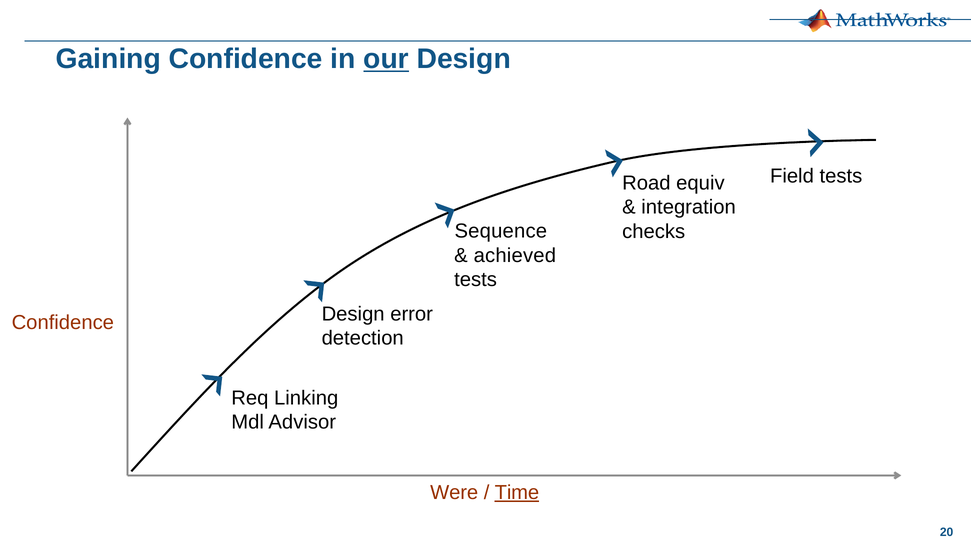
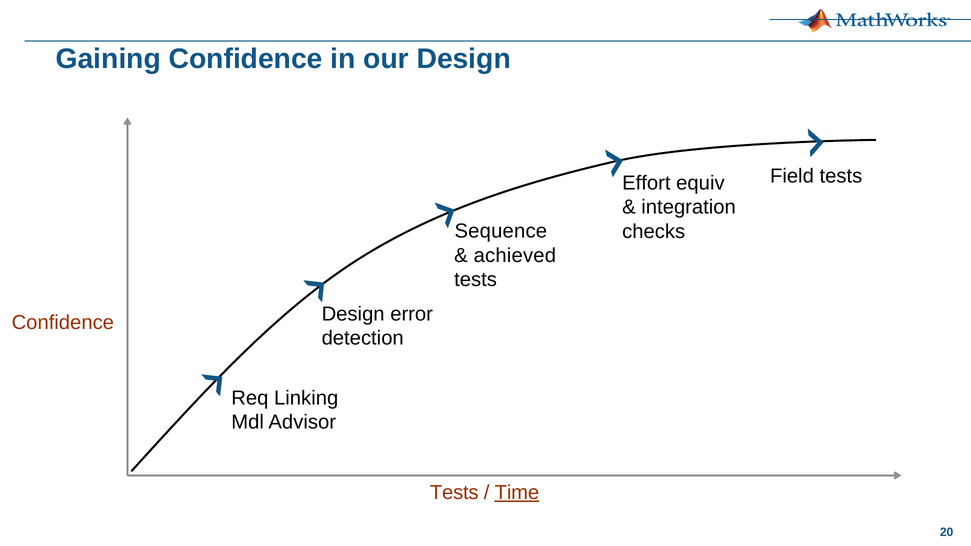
our underline: present -> none
Road: Road -> Effort
Were at (454, 493): Were -> Tests
